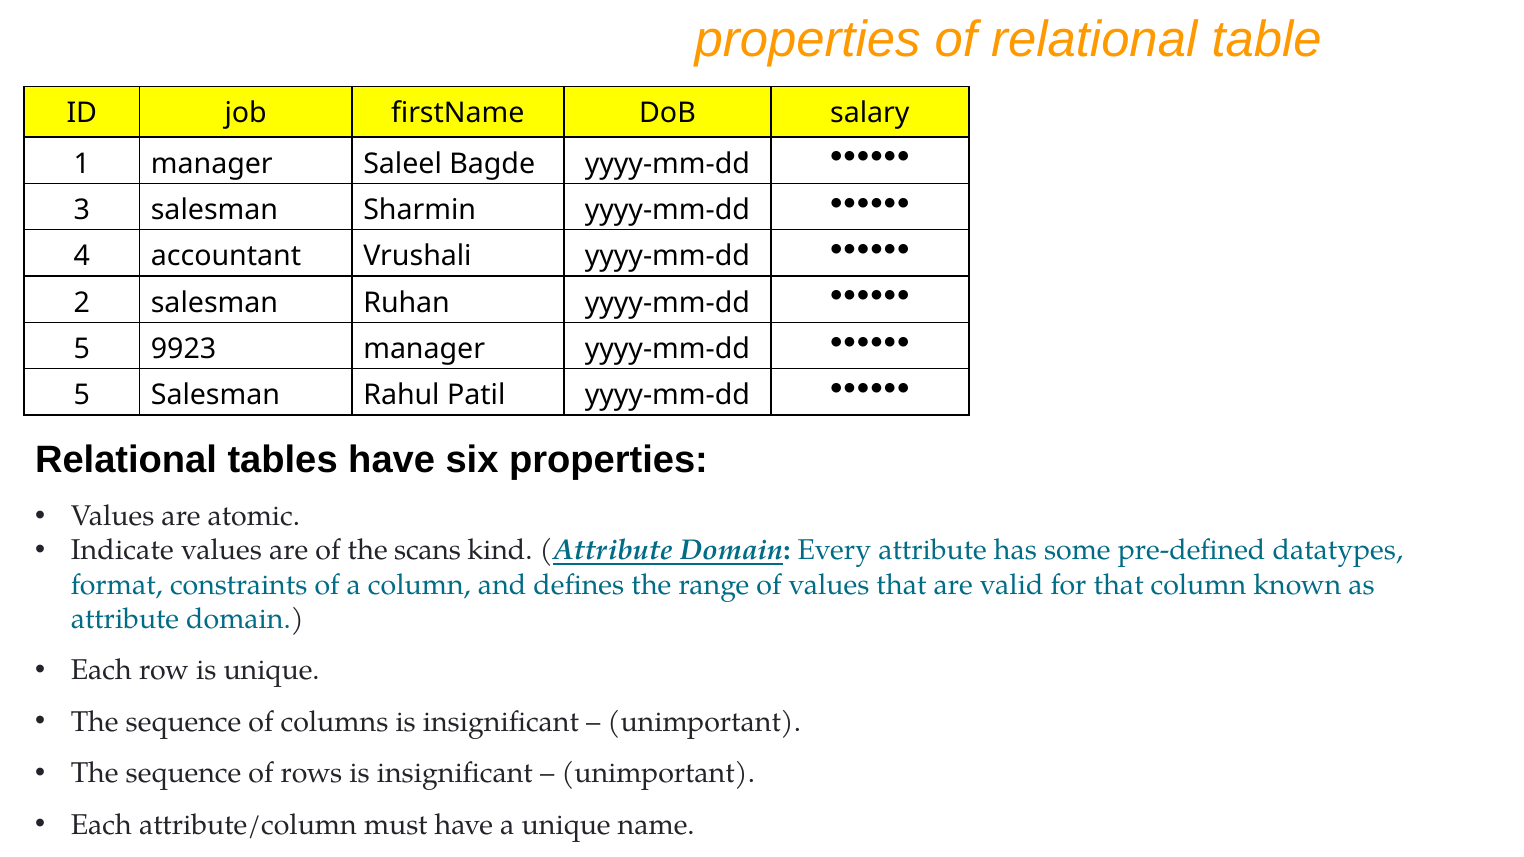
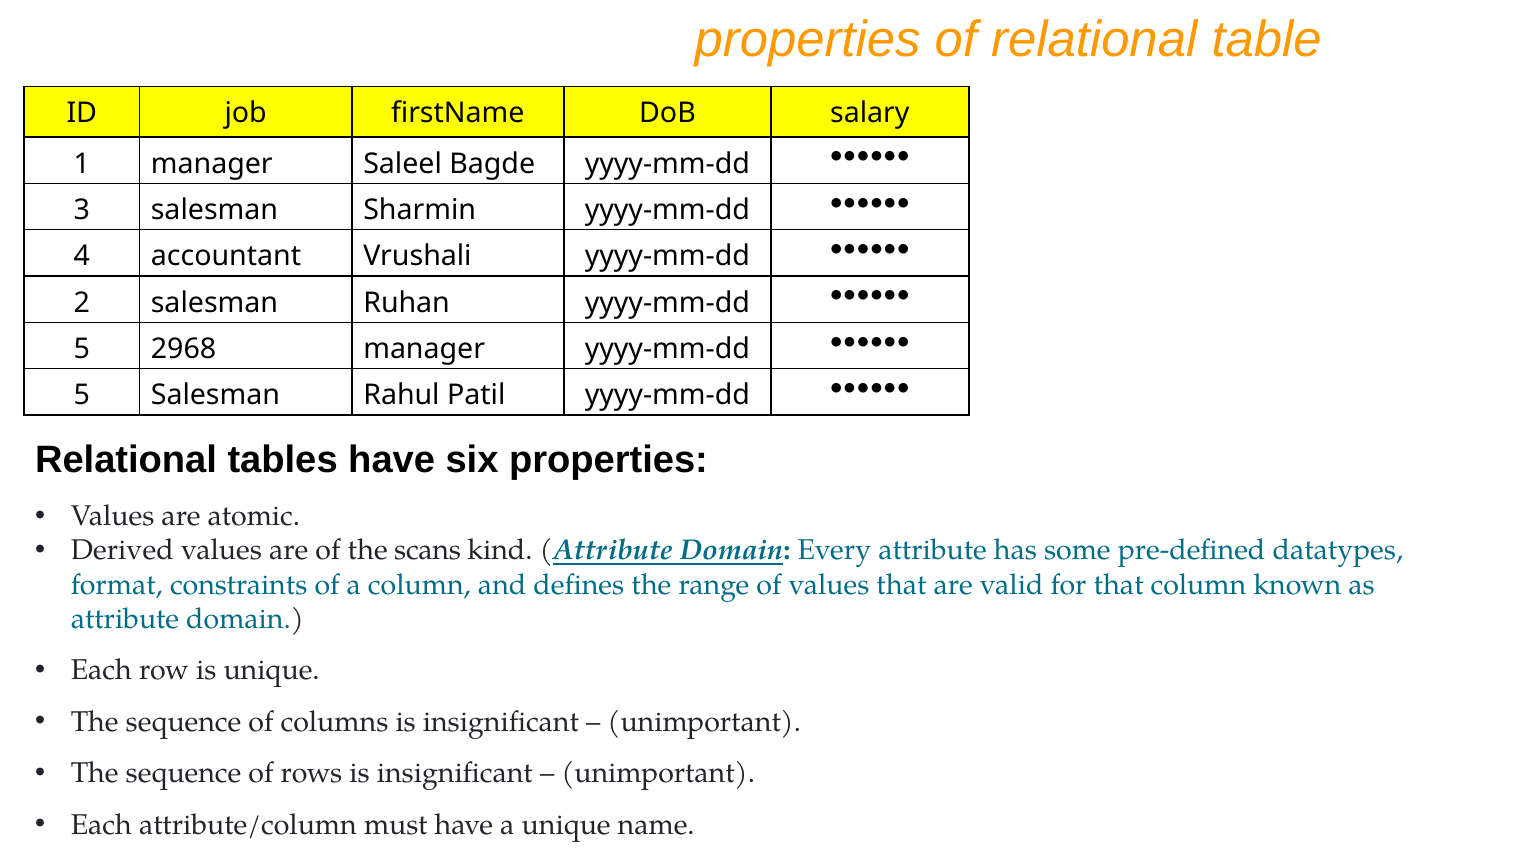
9923: 9923 -> 2968
Indicate: Indicate -> Derived
